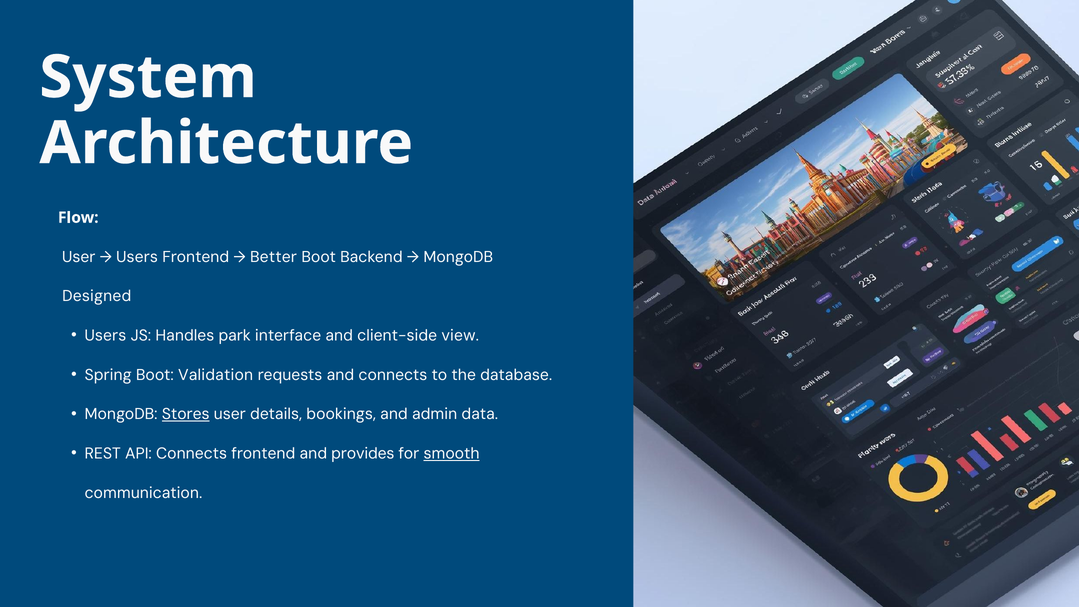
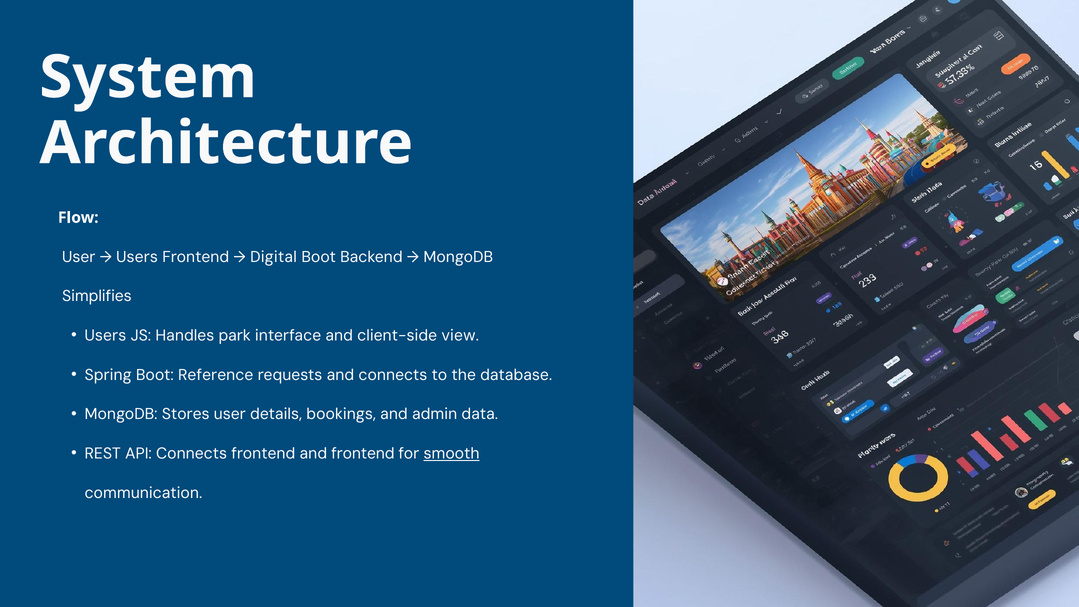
Better: Better -> Digital
Designed: Designed -> Simplifies
Validation: Validation -> Reference
Stores underline: present -> none
and provides: provides -> frontend
